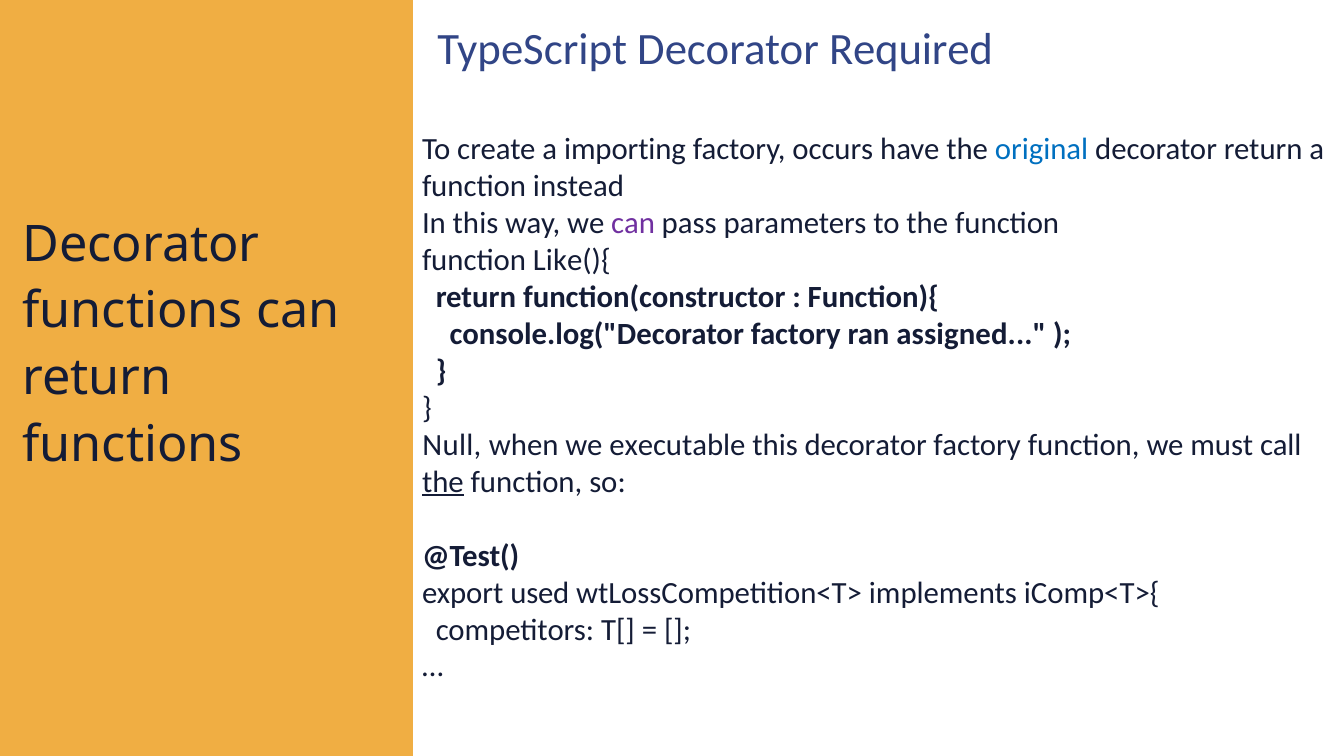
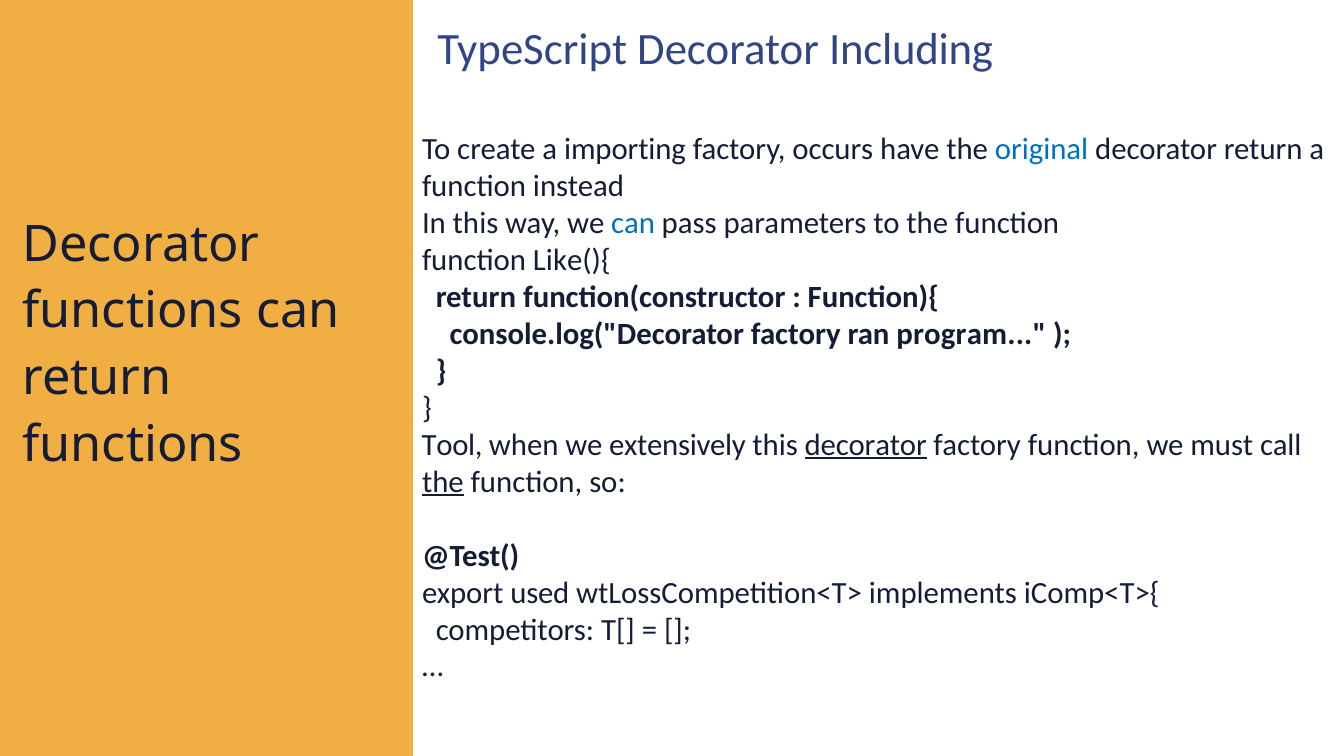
Required: Required -> Including
can at (633, 223) colour: purple -> blue
assigned: assigned -> program
Null: Null -> Tool
executable: executable -> extensively
decorator at (866, 445) underline: none -> present
